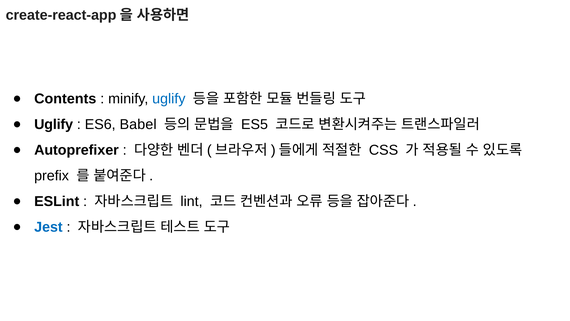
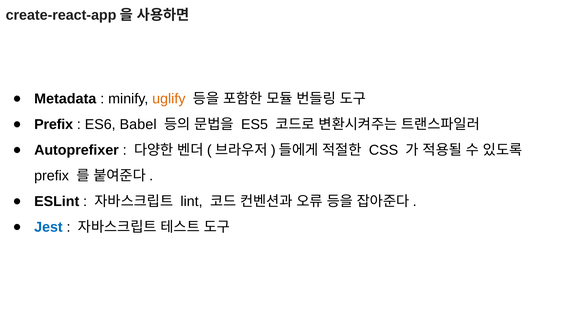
Contents: Contents -> Metadata
uglify at (169, 99) colour: blue -> orange
Uglify at (54, 124): Uglify -> Prefix
